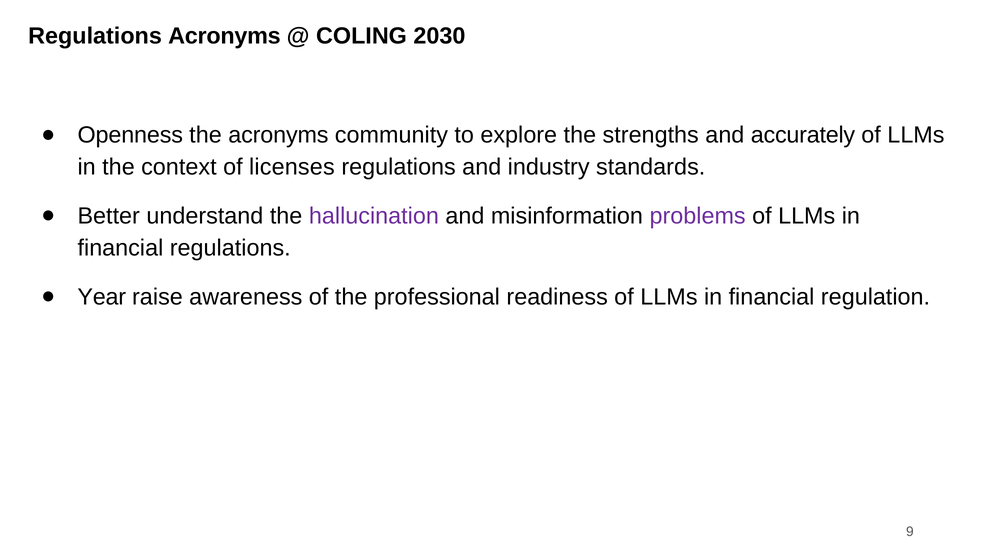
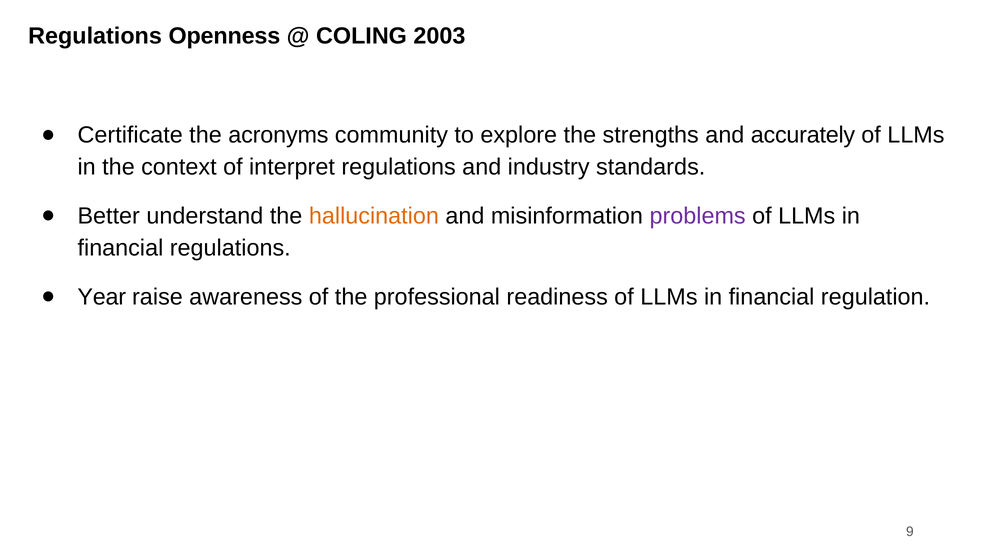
Regulations Acronyms: Acronyms -> Openness
2030: 2030 -> 2003
Openness: Openness -> Certificate
licenses: licenses -> interpret
hallucination colour: purple -> orange
